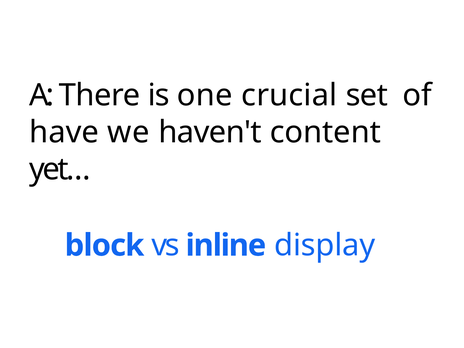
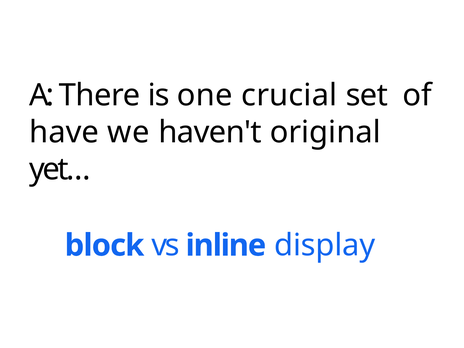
content: content -> original
